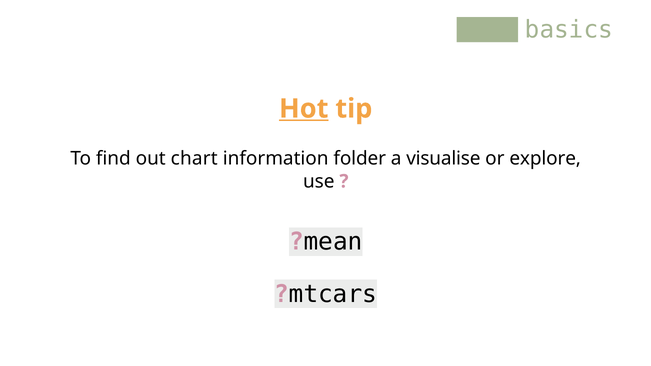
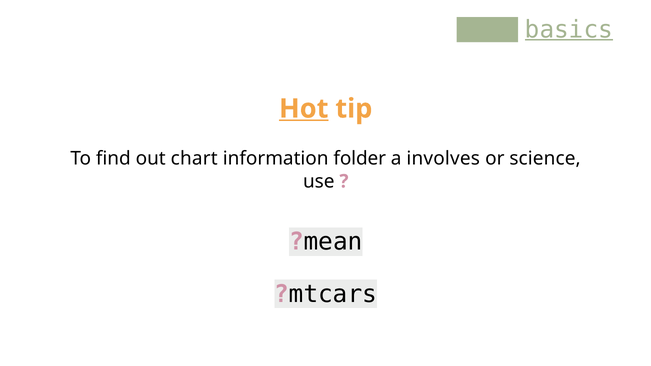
basics underline: none -> present
visualise: visualise -> involves
explore: explore -> science
